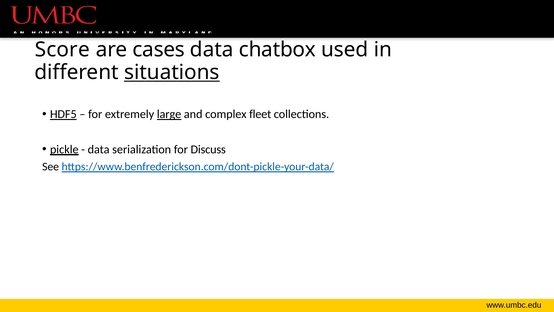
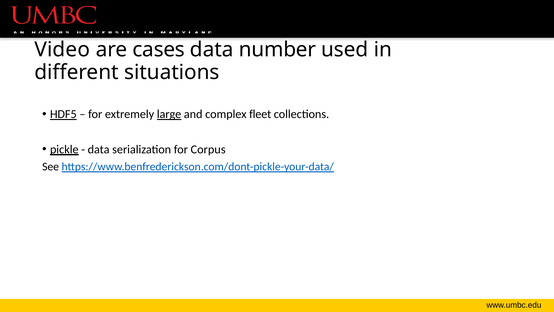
Score: Score -> Video
chatbox: chatbox -> number
situations underline: present -> none
Discuss: Discuss -> Corpus
